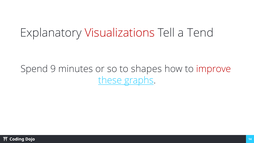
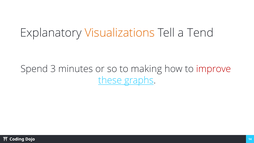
Visualizations colour: red -> orange
9: 9 -> 3
shapes: shapes -> making
